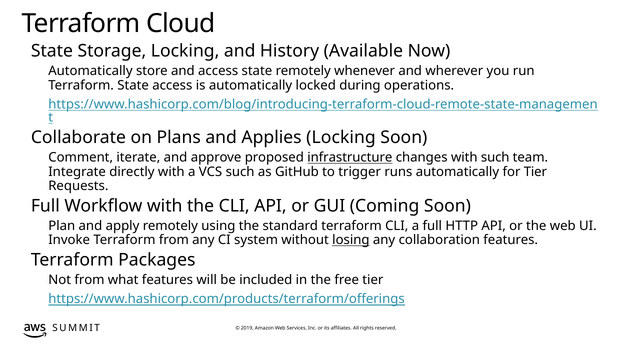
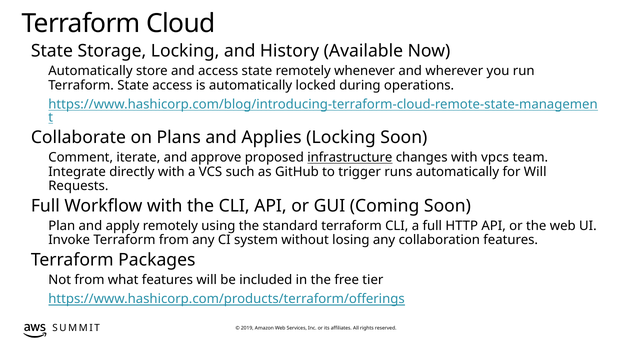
with such: such -> vpcs
for Tier: Tier -> Will
losing underline: present -> none
